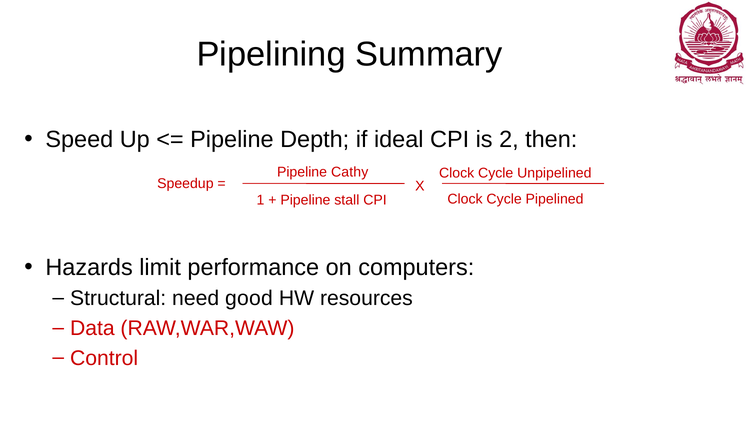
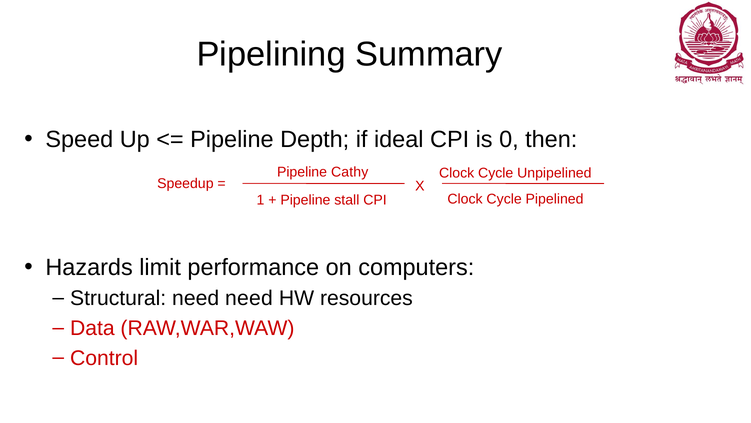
2: 2 -> 0
need good: good -> need
